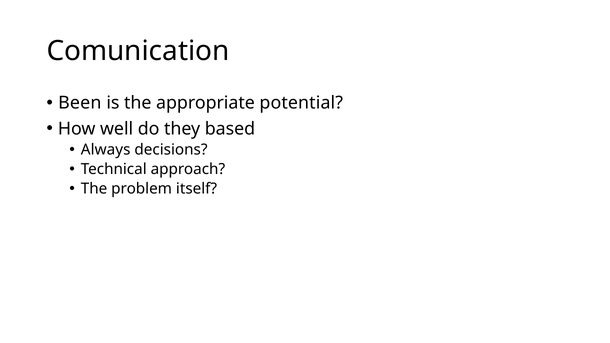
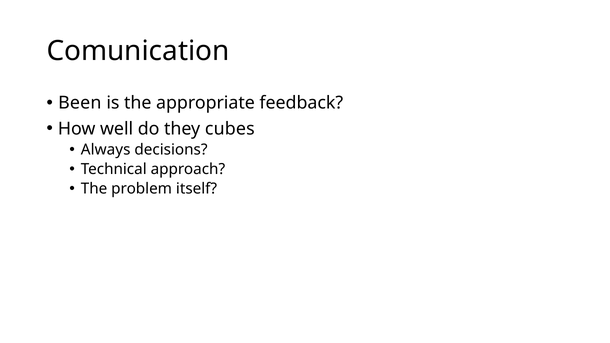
potential: potential -> feedback
based: based -> cubes
